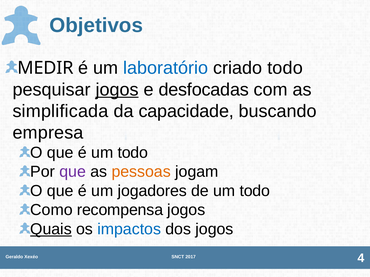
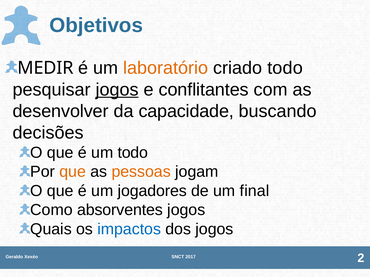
laboratório colour: blue -> orange
desfocadas: desfocadas -> conflitantes
simplificada: simplificada -> desenvolver
empresa: empresa -> decisões
que at (73, 172) colour: purple -> orange
de um todo: todo -> final
recompensa: recompensa -> absorventes
Quais underline: present -> none
4: 4 -> 2
